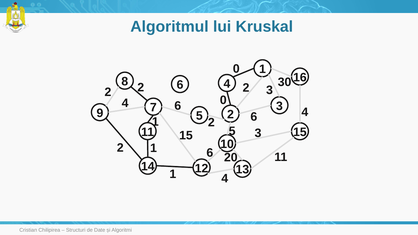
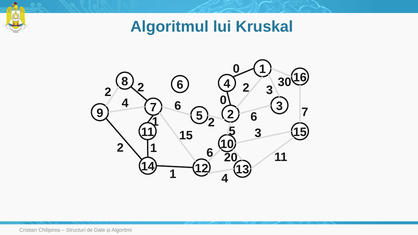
4 at (305, 112): 4 -> 7
